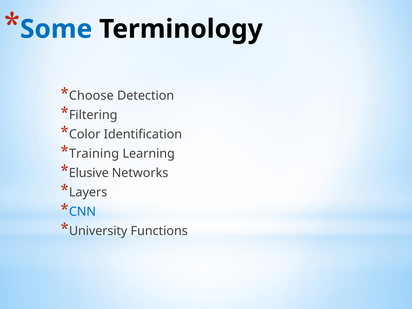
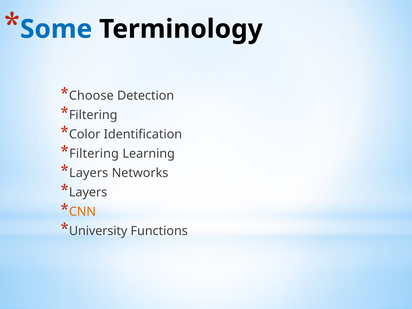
Training at (94, 154): Training -> Filtering
Elusive at (89, 173): Elusive -> Layers
CNN colour: blue -> orange
